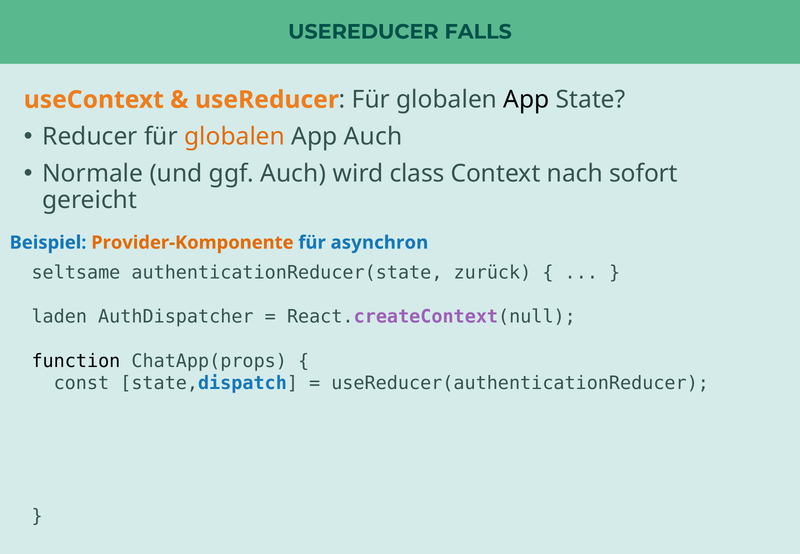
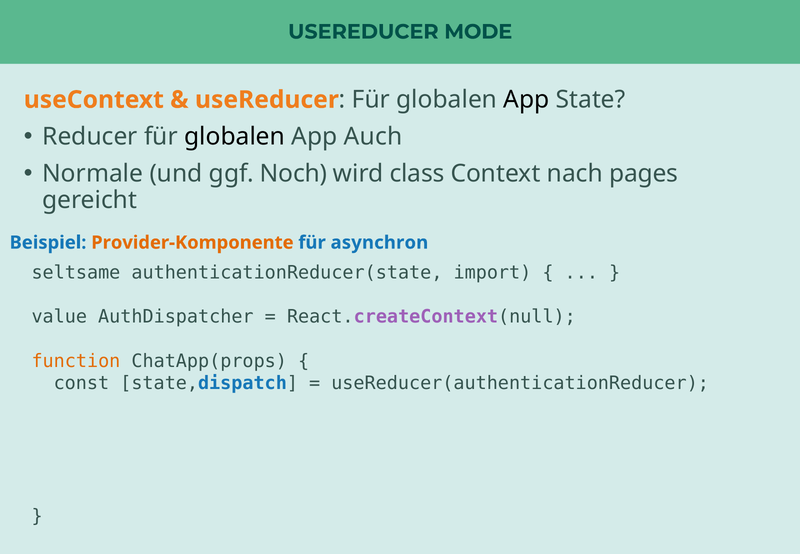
FALLS: FALLS -> MODE
globalen at (235, 137) colour: orange -> black
ggf Auch: Auch -> Noch
sofort: sofort -> pages
zurück: zurück -> import
laden: laden -> value
function colour: black -> orange
